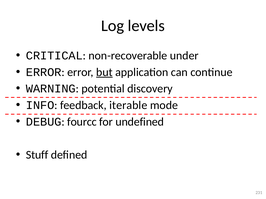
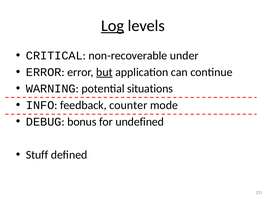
Log underline: none -> present
discovery: discovery -> situations
iterable: iterable -> counter
fourcc: fourcc -> bonus
